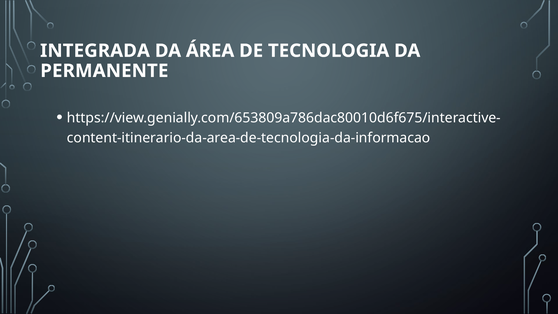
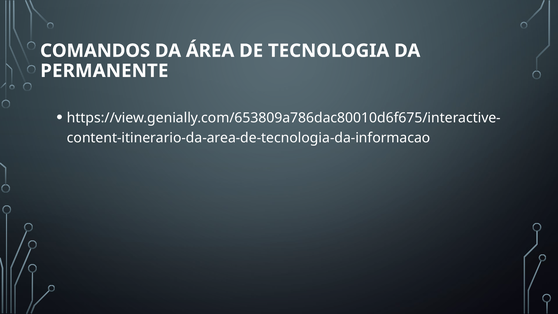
INTEGRADA: INTEGRADA -> COMANDOS
